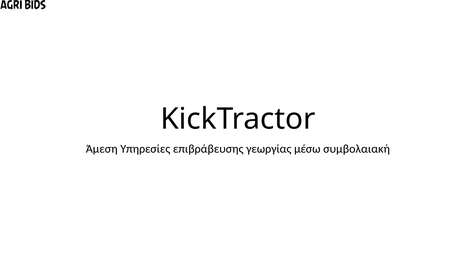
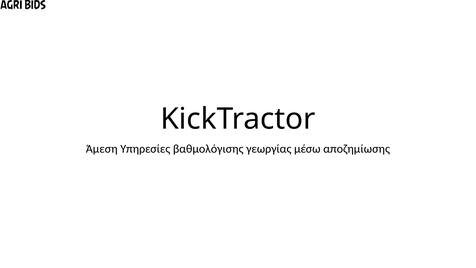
επιβράβευσης: επιβράβευσης -> βαθμολόγισης
συμβολαιακή: συμβολαιακή -> αποζημίωσης
